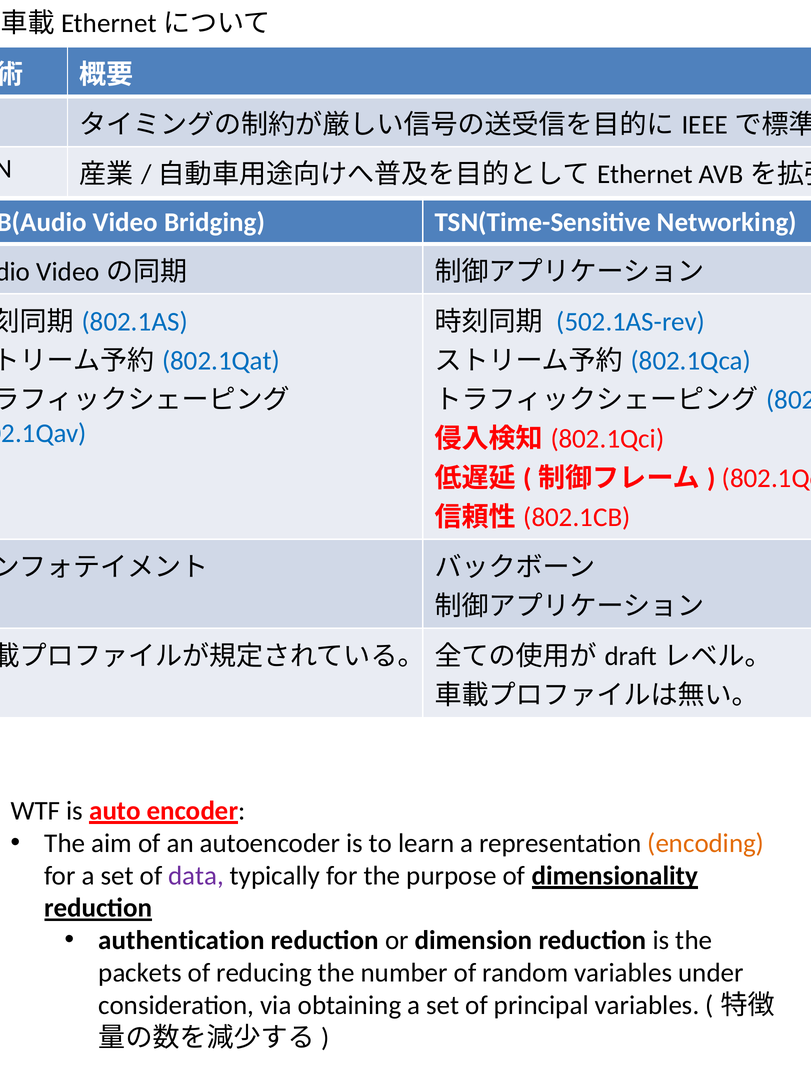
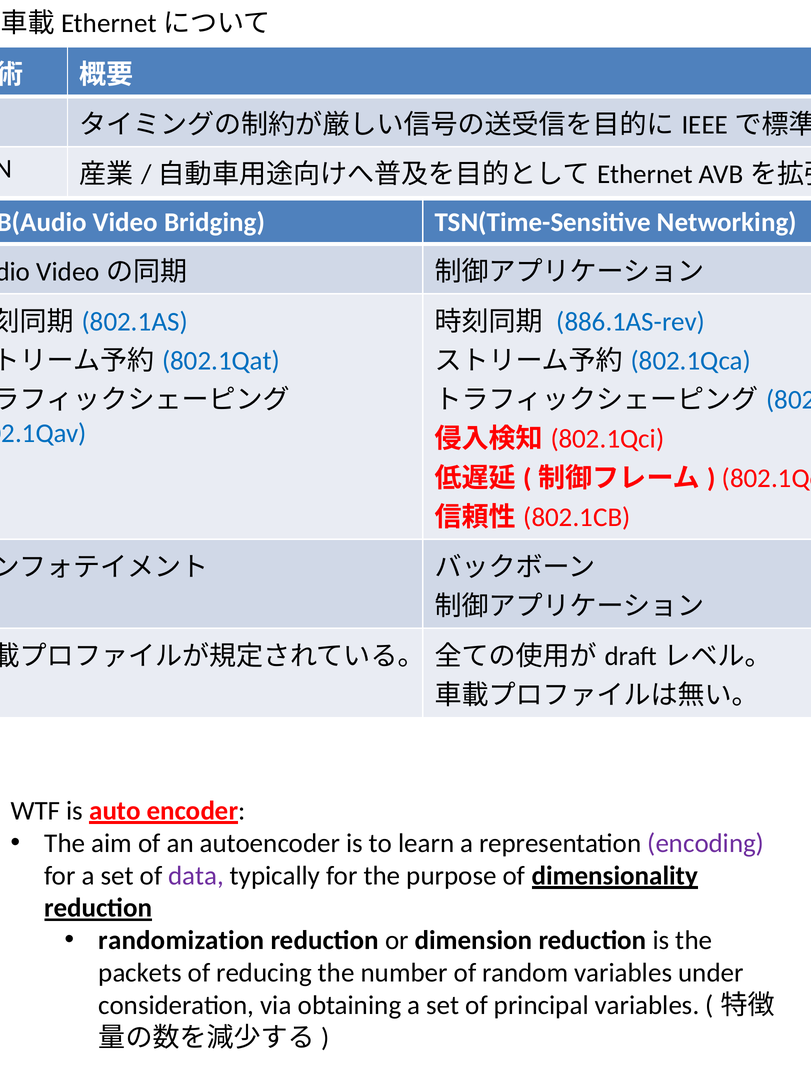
502.1AS-rev: 502.1AS-rev -> 886.1AS-rev
encoding colour: orange -> purple
authentication: authentication -> randomization
